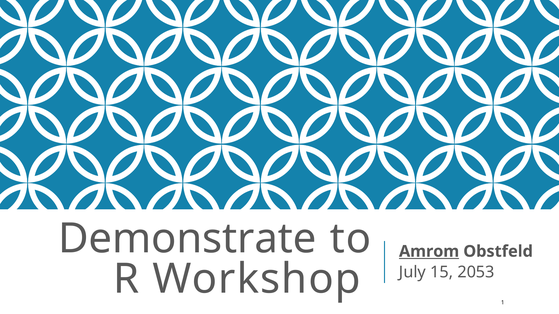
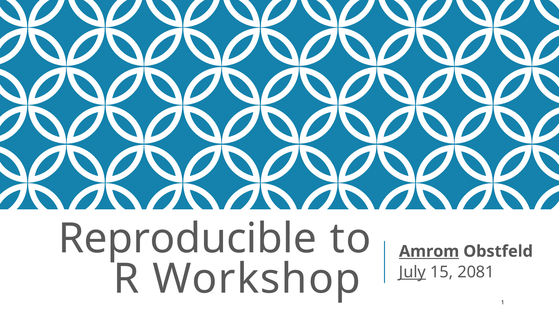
Demonstrate: Demonstrate -> Reproducible
July underline: none -> present
2053: 2053 -> 2081
